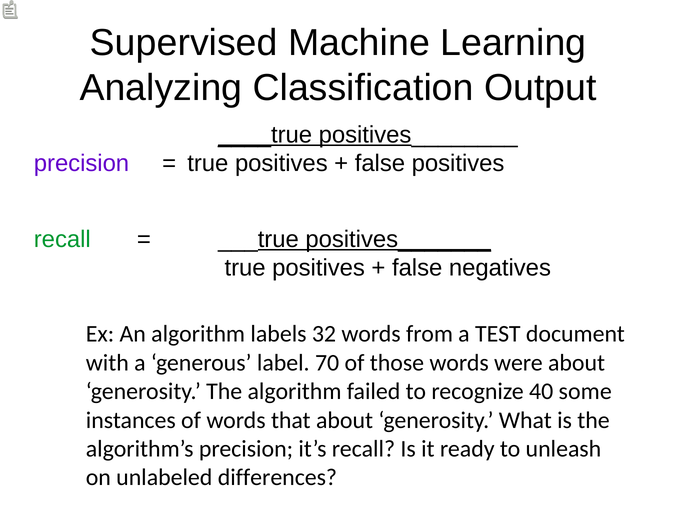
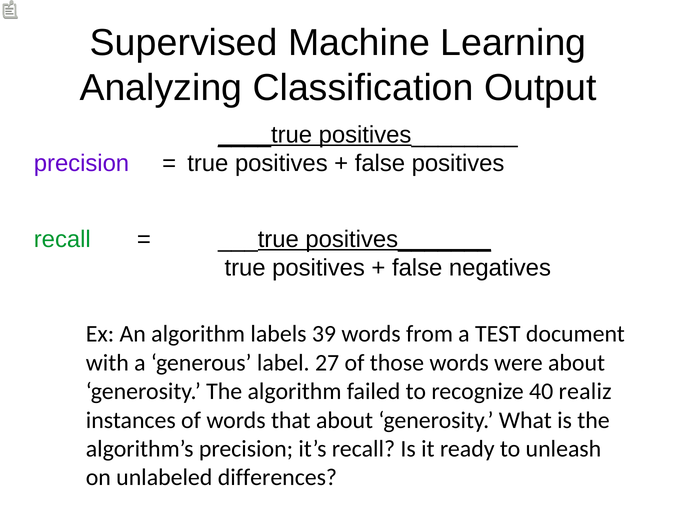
32: 32 -> 39
70: 70 -> 27
some: some -> realiz
